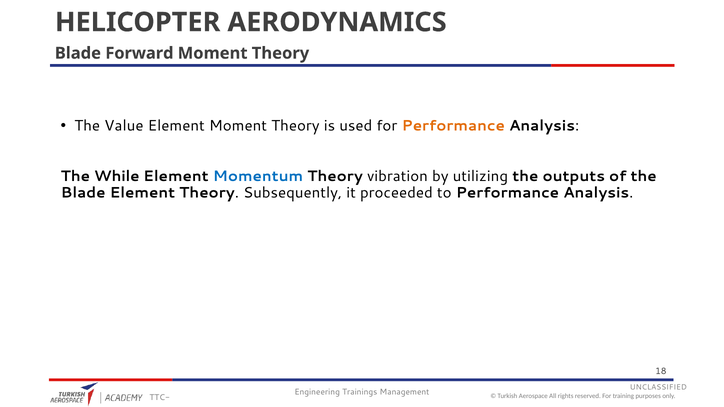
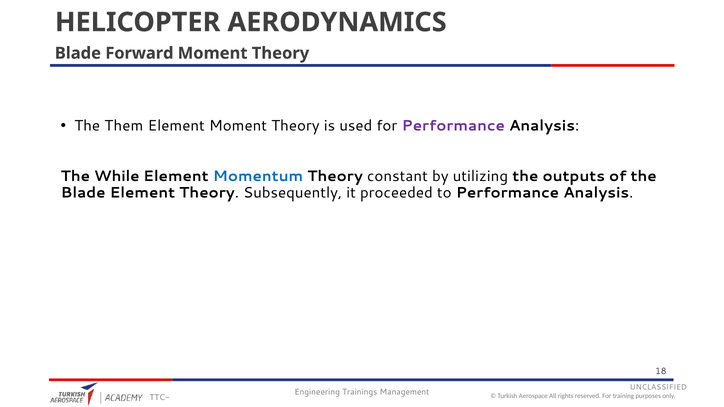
Value: Value -> Them
Performance at (453, 126) colour: orange -> purple
vibration: vibration -> constant
